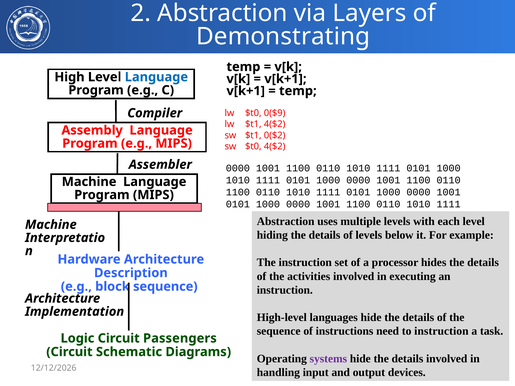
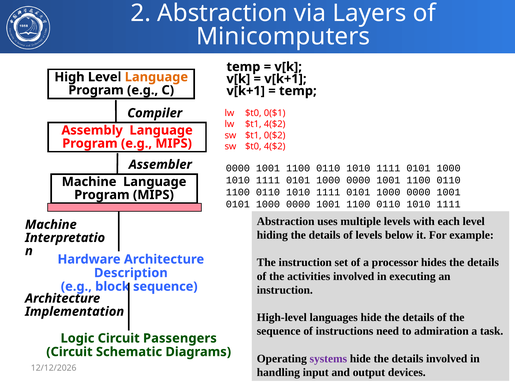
Demonstrating: Demonstrating -> Minicomputers
Language at (156, 77) colour: blue -> orange
0($9: 0($9 -> 0($1
to instruction: instruction -> admiration
